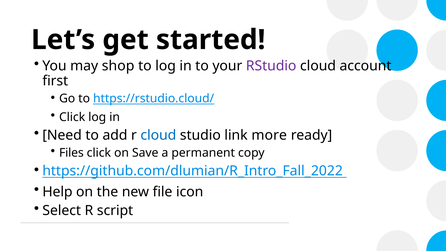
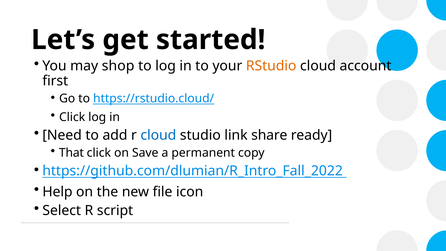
RStudio colour: purple -> orange
more: more -> share
Files: Files -> That
